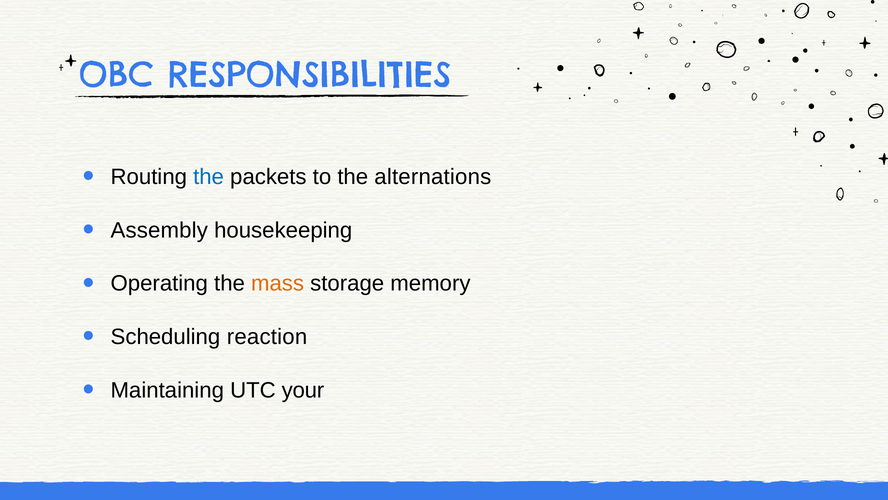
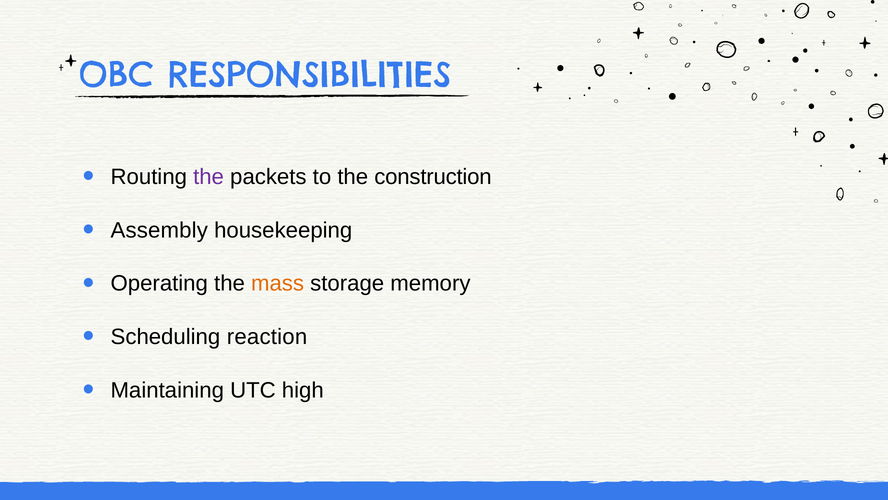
the at (209, 177) colour: blue -> purple
alternations: alternations -> construction
your: your -> high
